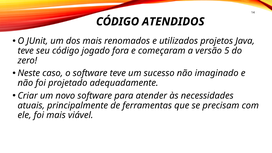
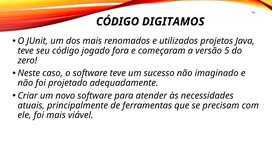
ATENDIDOS: ATENDIDOS -> DIGITAMOS
